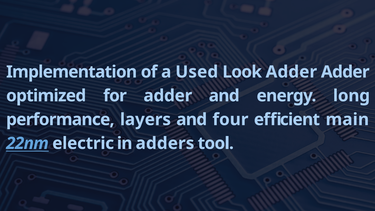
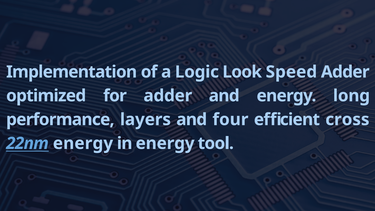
Used: Used -> Logic
Look Adder: Adder -> Speed
main: main -> cross
electric at (83, 143): electric -> energy
in adders: adders -> energy
